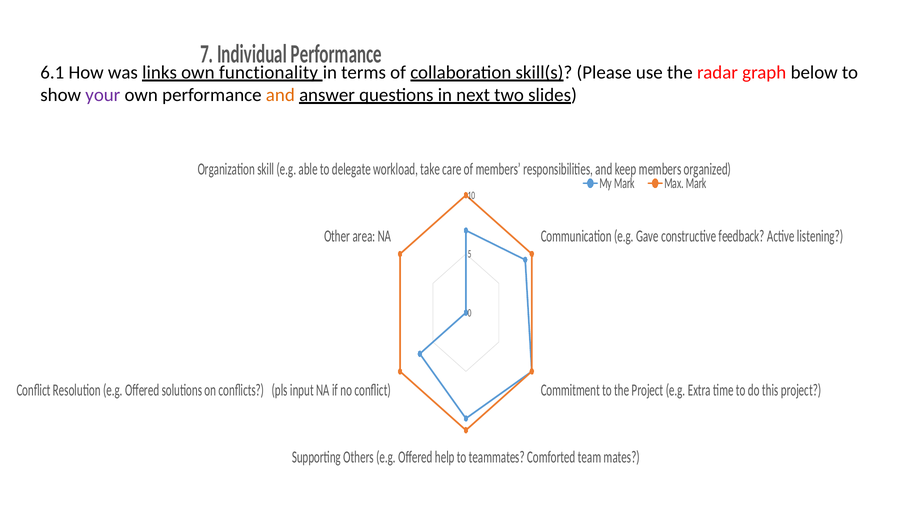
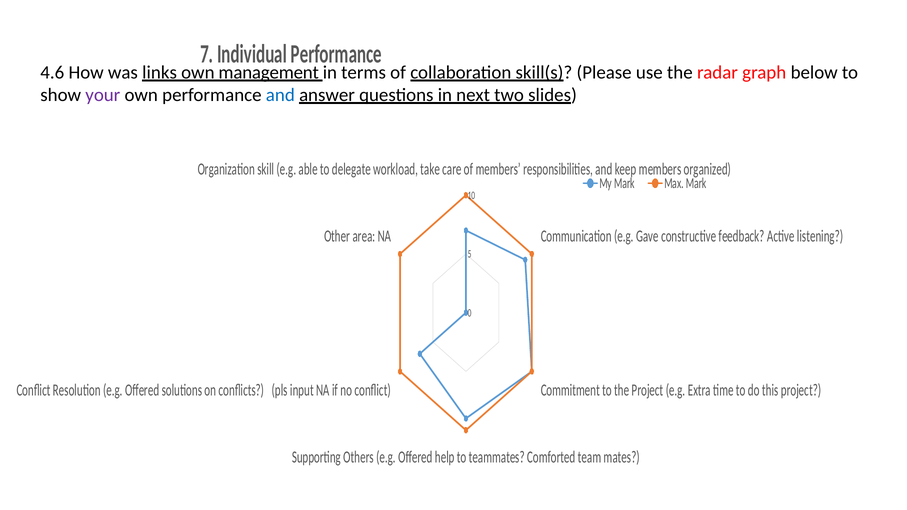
6.1: 6.1 -> 4.6
functionality: functionality -> management
and at (280, 95) colour: orange -> blue
